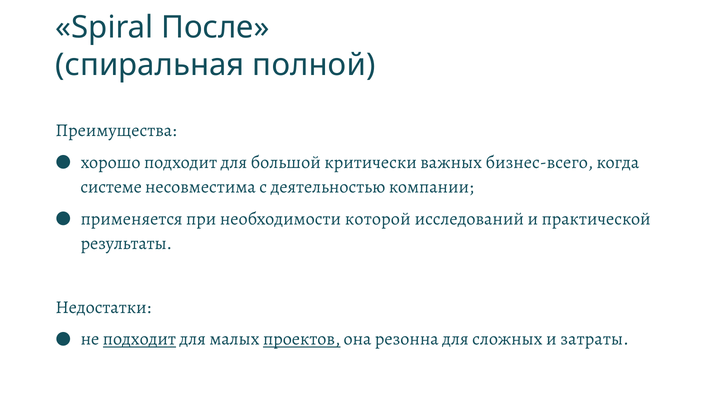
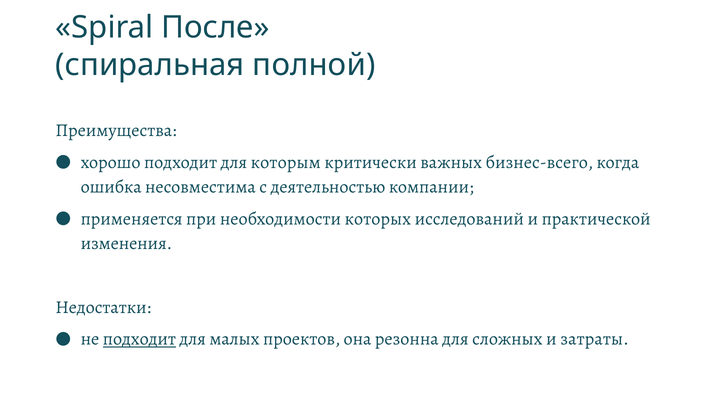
большой: большой -> которым
системе: системе -> ошибка
которой: которой -> которых
результаты: результаты -> изменения
проектов underline: present -> none
